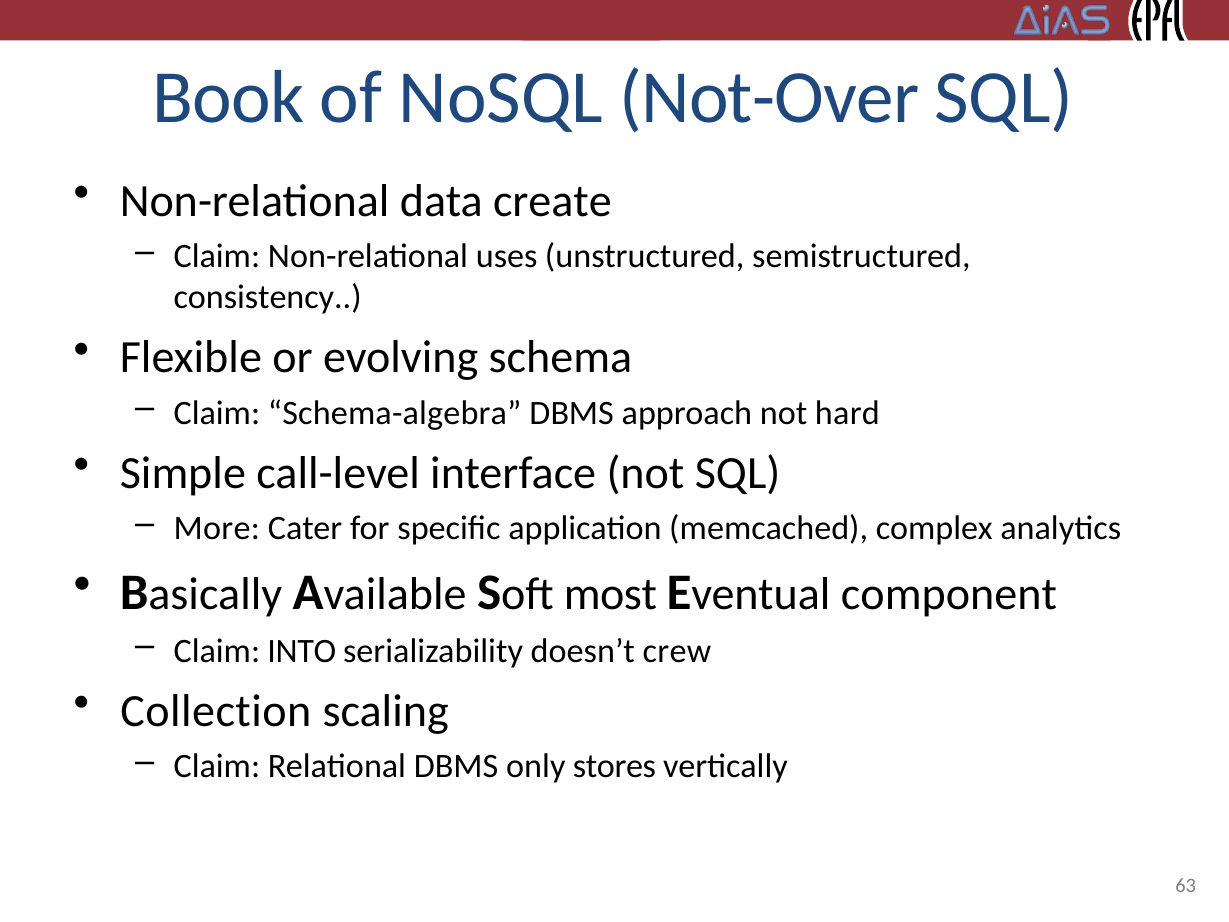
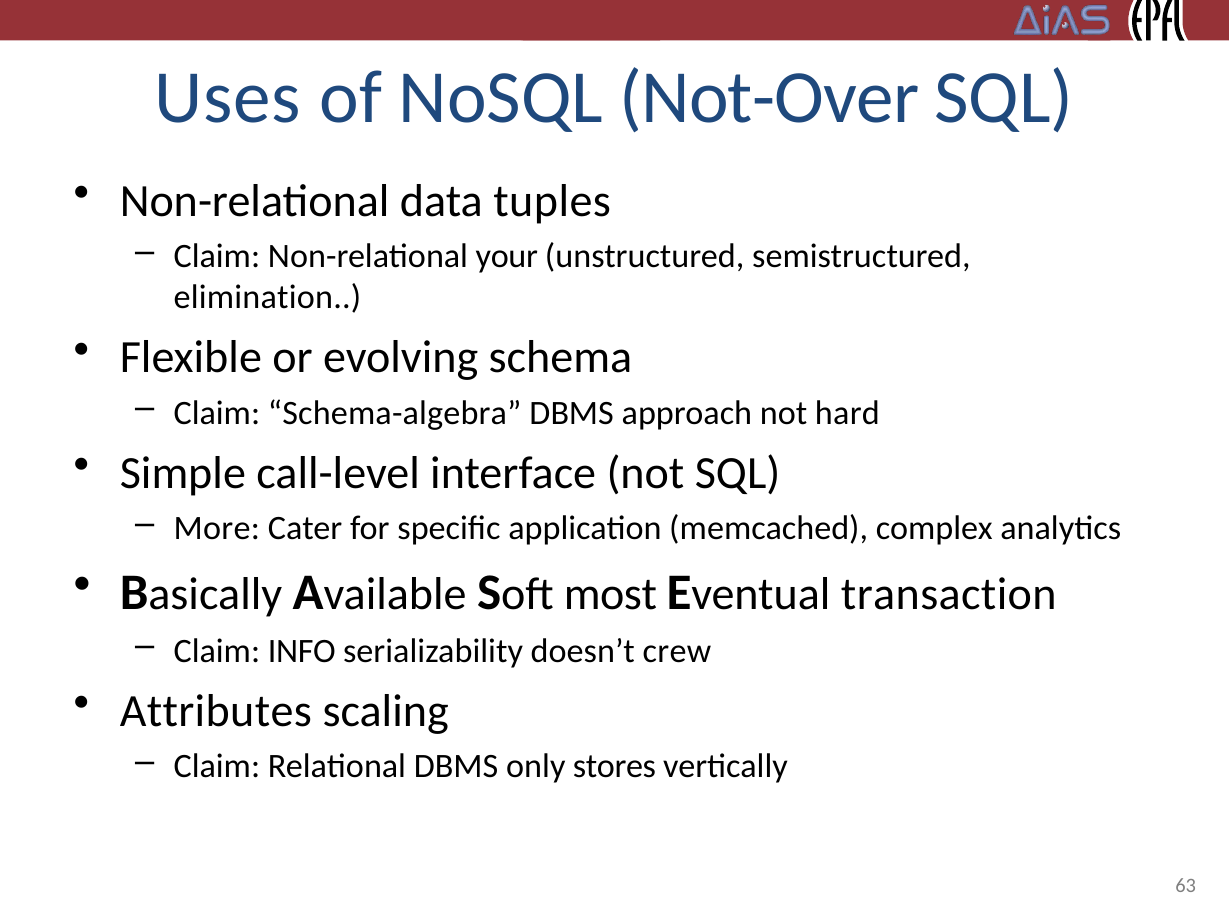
Book: Book -> Uses
create: create -> tuples
uses: uses -> your
consistency: consistency -> elimination
component: component -> transaction
INTO: INTO -> INFO
Collection: Collection -> Attributes
